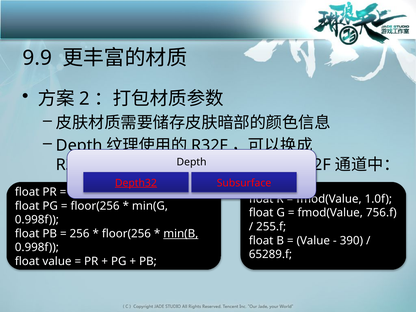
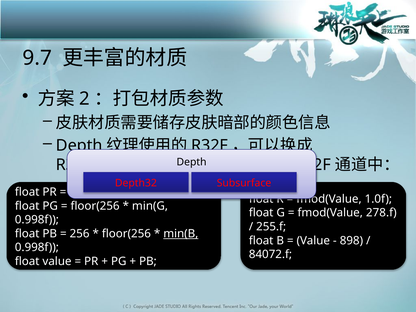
9.9: 9.9 -> 9.7
Depth32 underline: present -> none
756.f: 756.f -> 278.f
390: 390 -> 898
65289.f: 65289.f -> 84072.f
